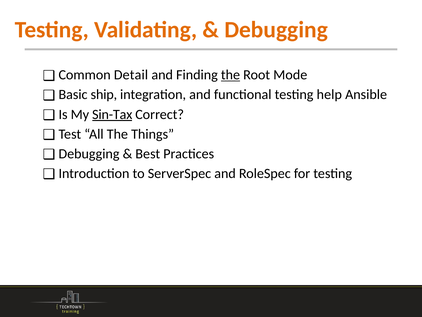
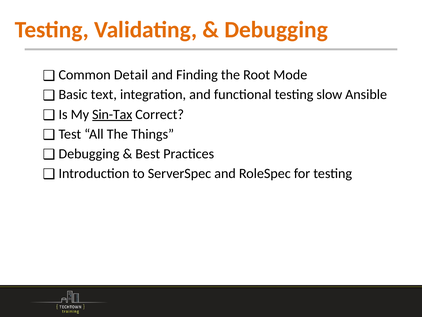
the at (230, 75) underline: present -> none
ship: ship -> text
help: help -> slow
